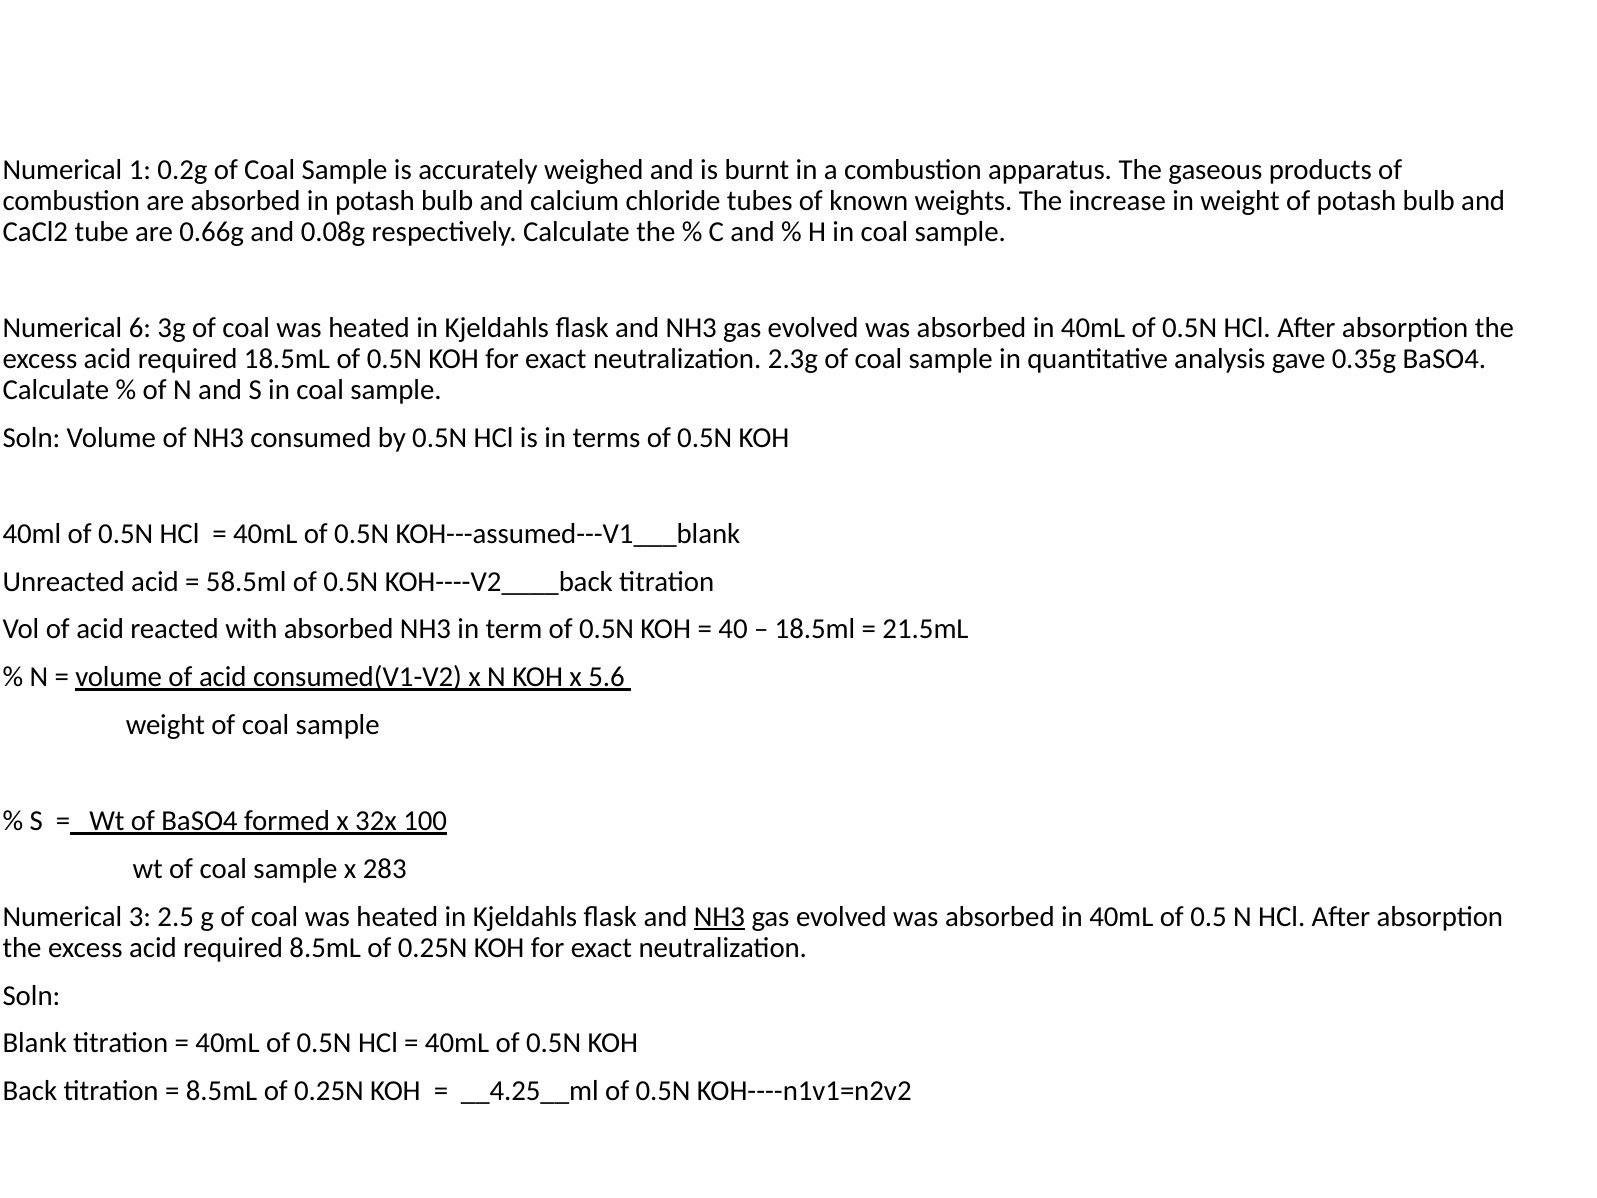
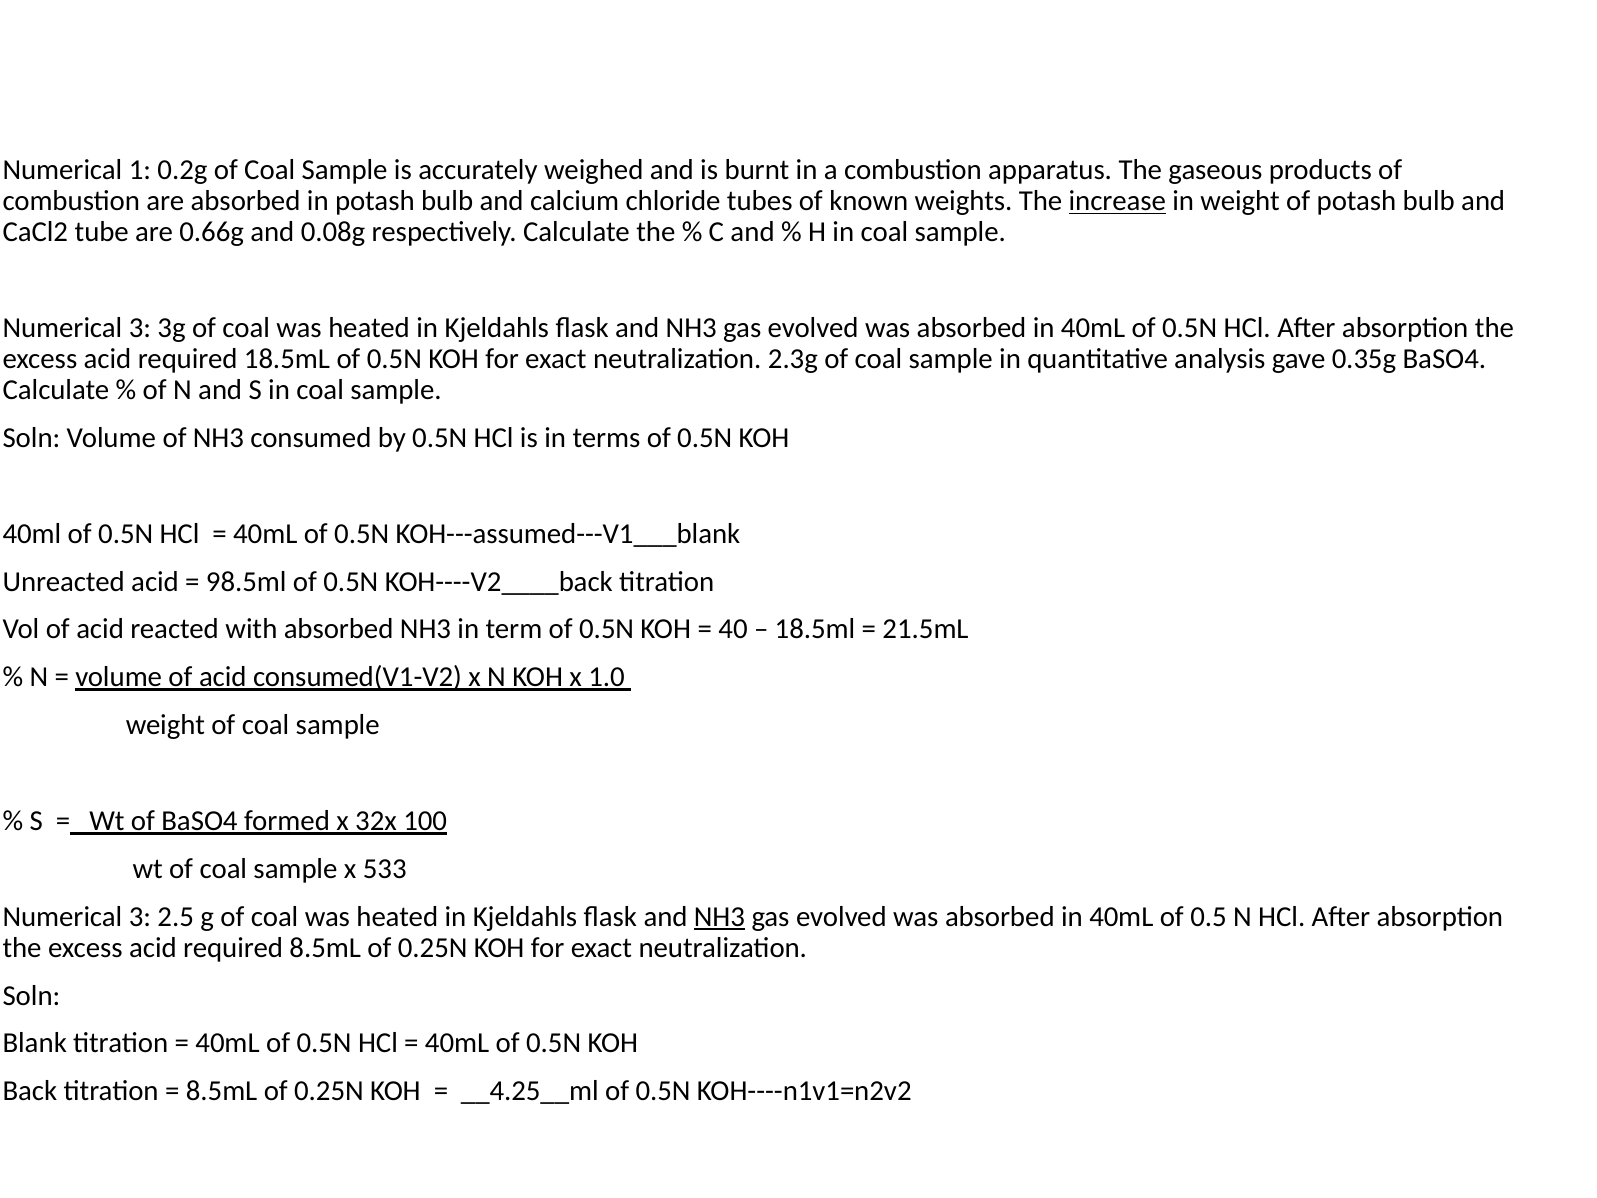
increase underline: none -> present
6 at (140, 328): 6 -> 3
58.5ml: 58.5ml -> 98.5ml
5.6: 5.6 -> 1.0
283: 283 -> 533
